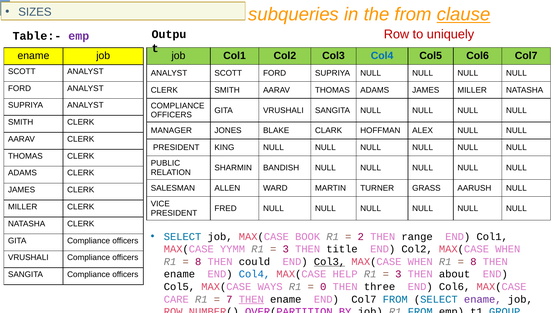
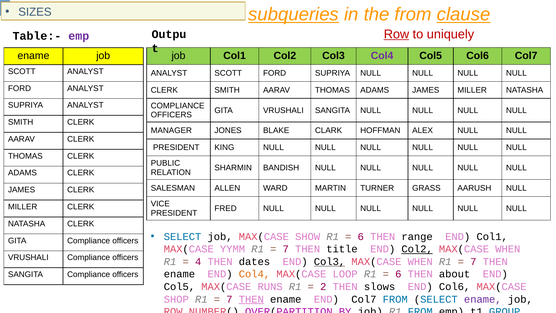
subqueries underline: none -> present
Row underline: none -> present
Col4 at (382, 56) colour: blue -> purple
BOOK: BOOK -> SHOW
2 at (361, 236): 2 -> 6
3 at (286, 249): 3 -> 7
Col2 at (417, 249) underline: none -> present
8 at (198, 261): 8 -> 4
could: could -> dates
8 at (473, 261): 8 -> 7
Col4 at (254, 274) colour: blue -> orange
HELP: HELP -> LOOP
3 at (398, 274): 3 -> 6
WAYS: WAYS -> RUNS
0: 0 -> 2
three: three -> slows
CARE: CARE -> SHOP
